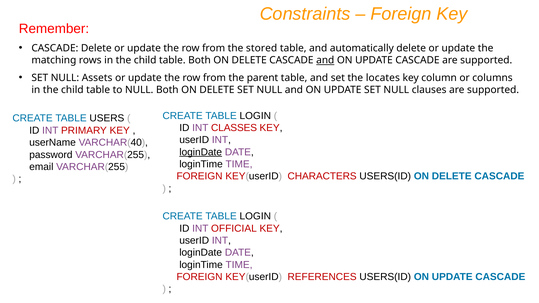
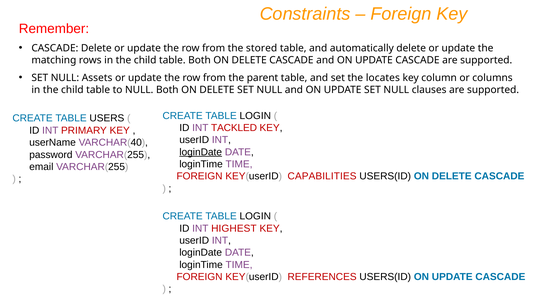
and at (325, 60) underline: present -> none
CLASSES: CLASSES -> TACKLED
CHARACTERS: CHARACTERS -> CAPABILITIES
OFFICIAL: OFFICIAL -> HIGHEST
